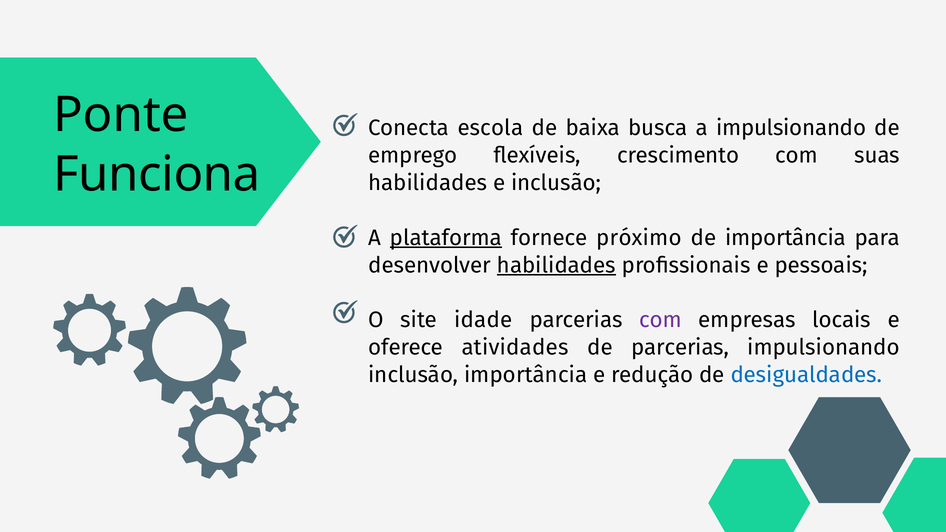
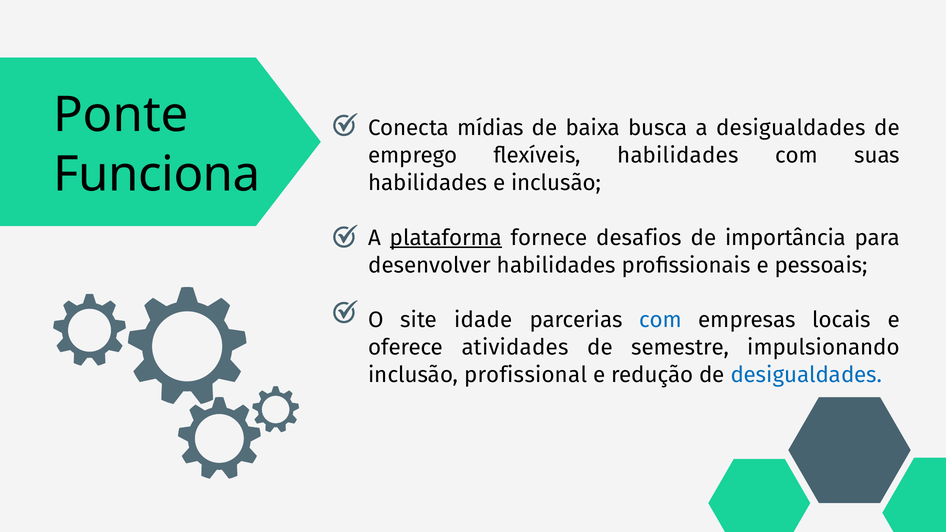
escola: escola -> mídias
a impulsionando: impulsionando -> desigualdades
flexíveis crescimento: crescimento -> habilidades
próximo: próximo -> desafios
habilidades at (556, 265) underline: present -> none
com at (660, 320) colour: purple -> blue
de parcerias: parcerias -> semestre
inclusão importância: importância -> profissional
